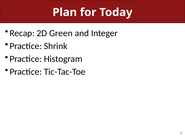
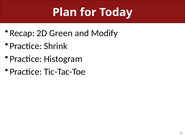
Integer: Integer -> Modify
